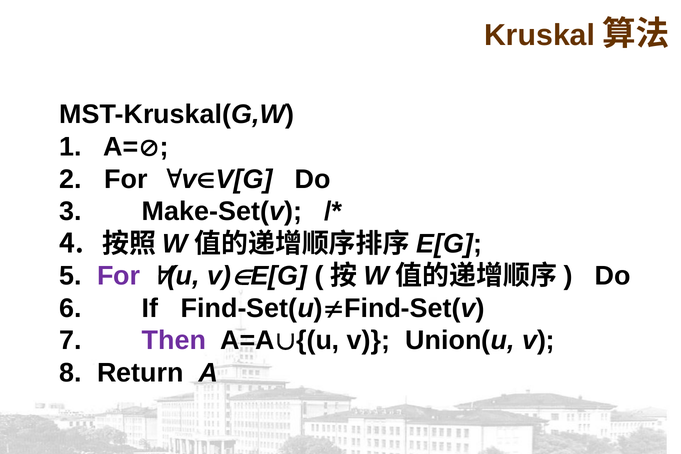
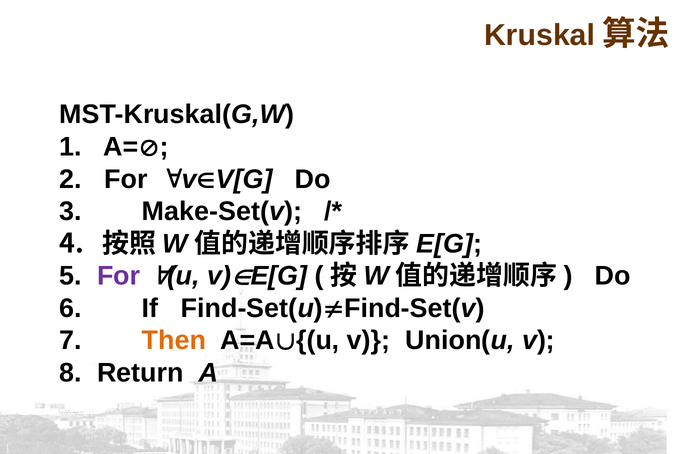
Then colour: purple -> orange
